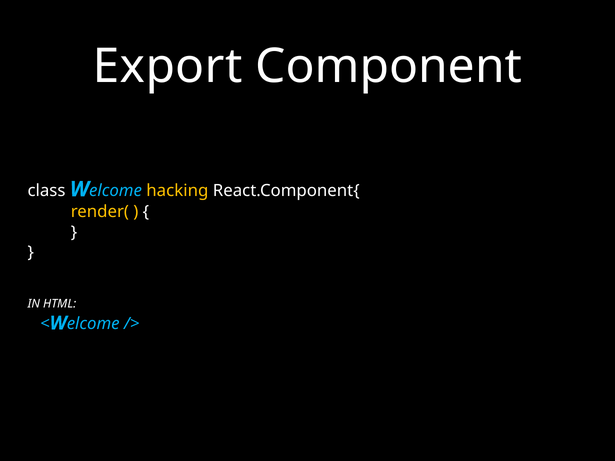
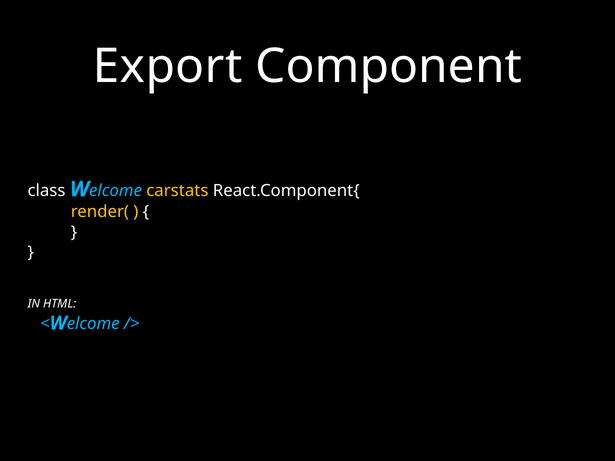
hacking: hacking -> carstats
